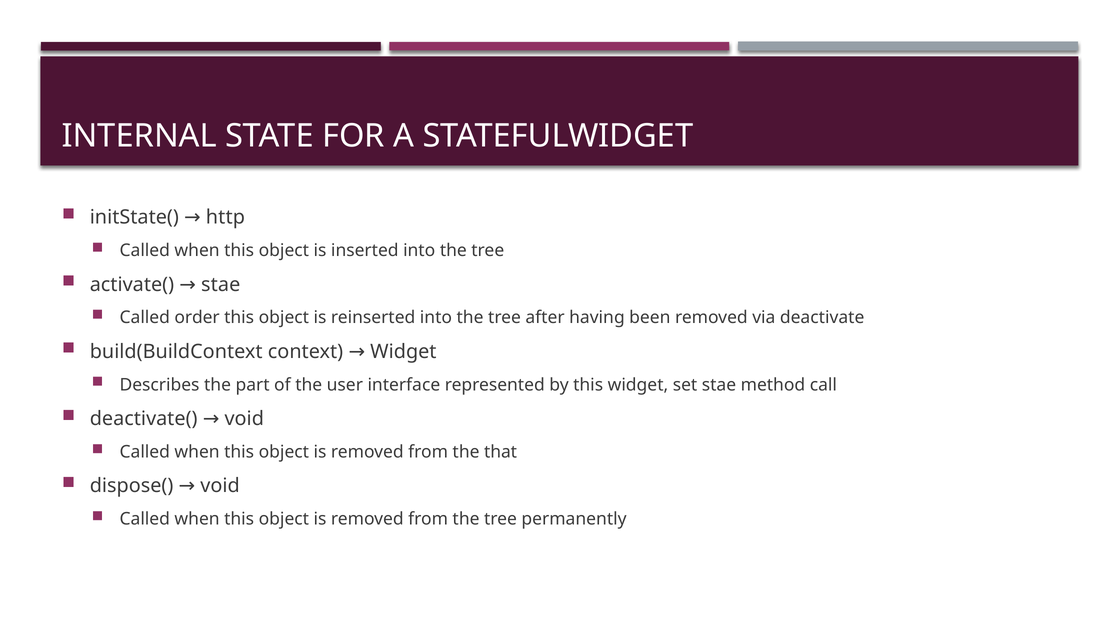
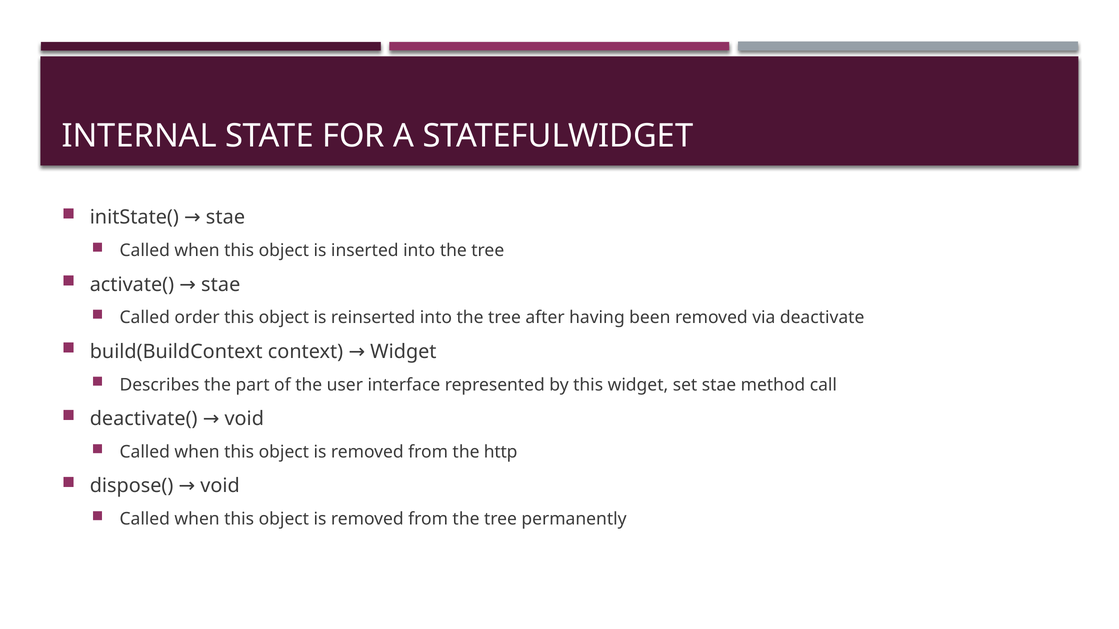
initState( http: http -> stae
that: that -> http
